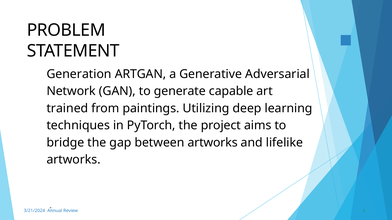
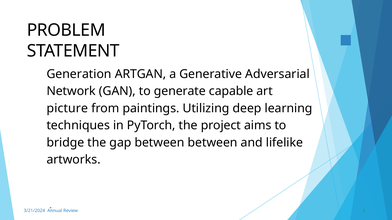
trained: trained -> picture
between artworks: artworks -> between
